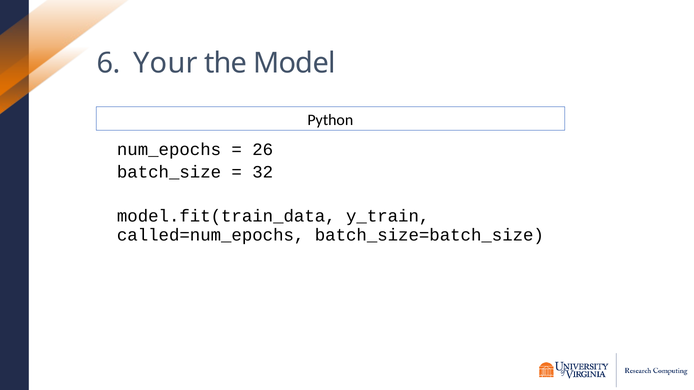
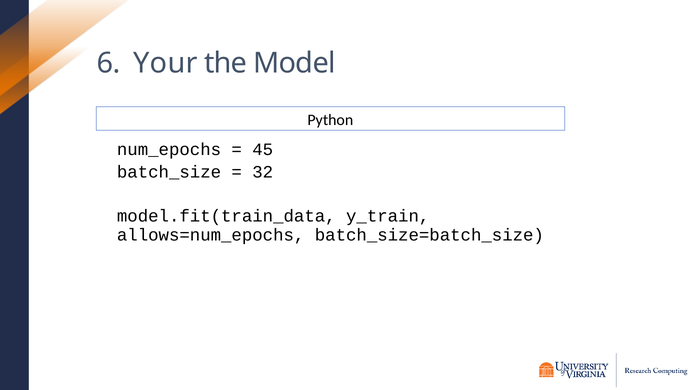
26: 26 -> 45
called=num_epochs: called=num_epochs -> allows=num_epochs
